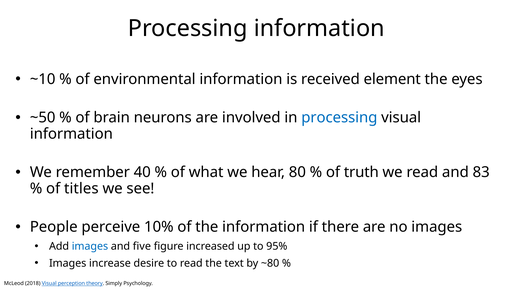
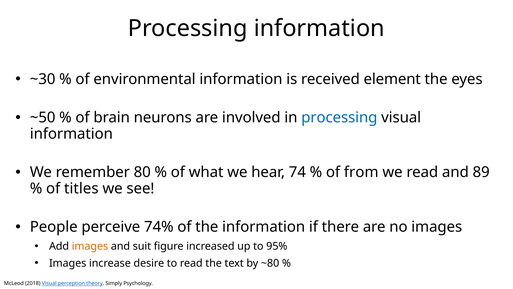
~10: ~10 -> ~30
40: 40 -> 80
80: 80 -> 74
truth: truth -> from
83: 83 -> 89
10%: 10% -> 74%
images at (90, 246) colour: blue -> orange
five: five -> suit
